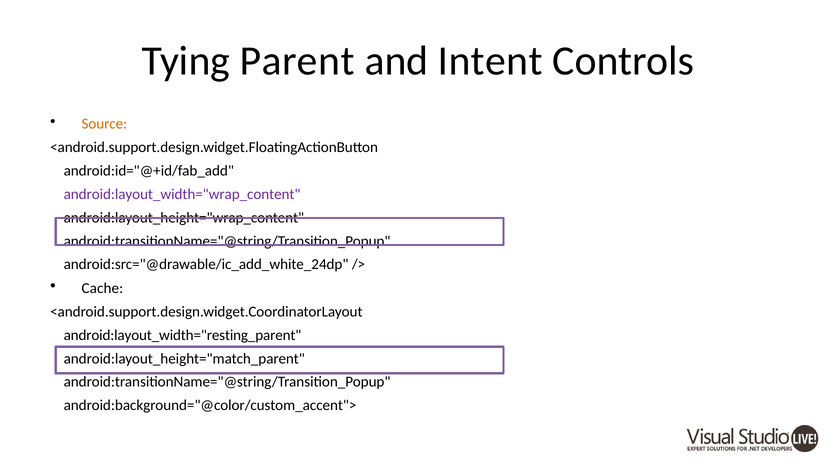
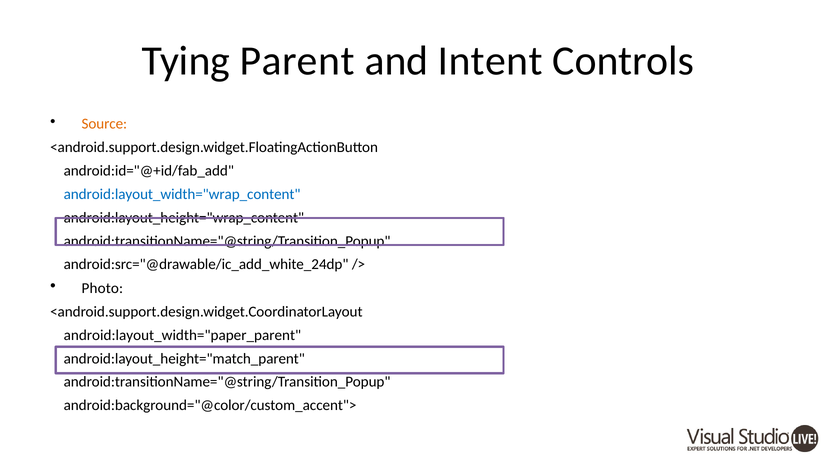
android:layout_width="wrap_content colour: purple -> blue
Cache: Cache -> Photo
android:layout_width="resting_parent: android:layout_width="resting_parent -> android:layout_width="paper_parent
